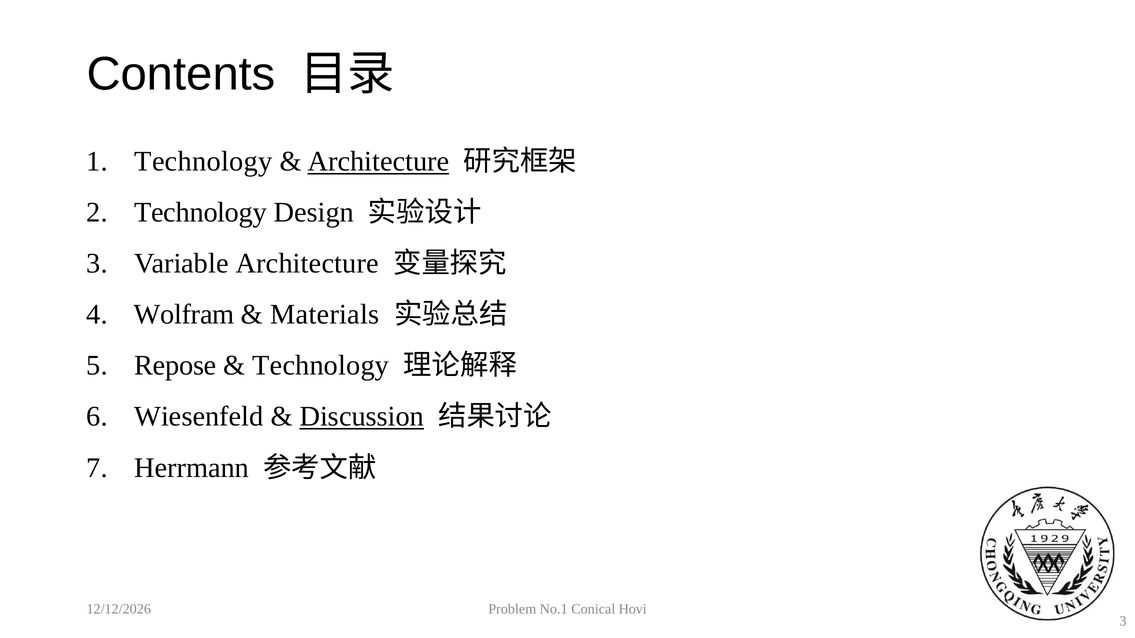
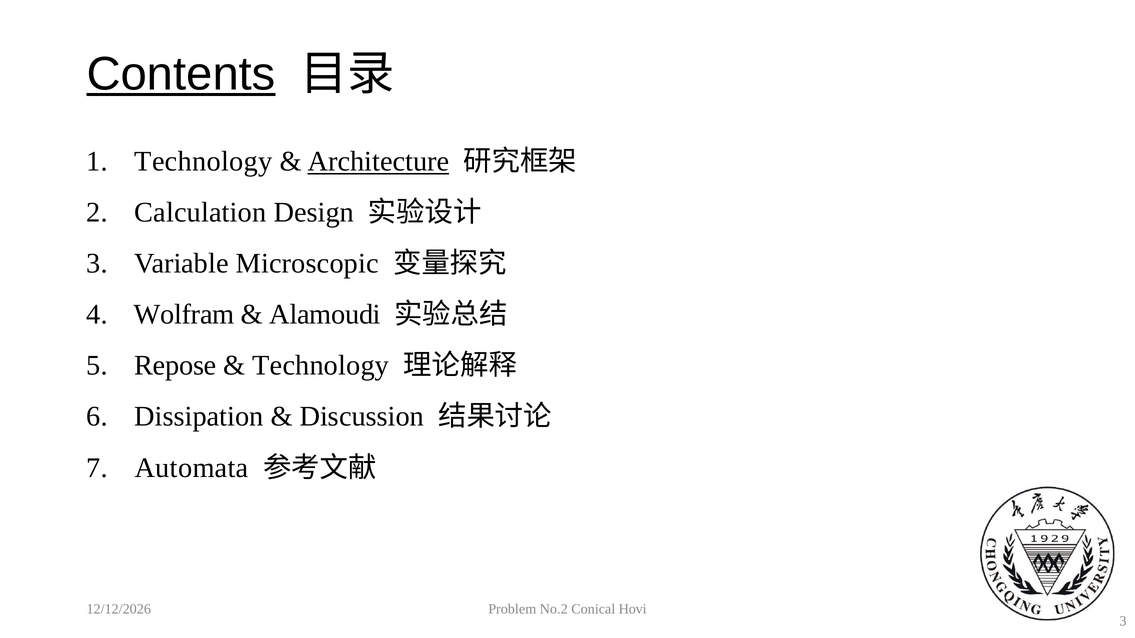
Contents underline: none -> present
Technology at (201, 213): Technology -> Calculation
Variable Architecture: Architecture -> Microscopic
Materials: Materials -> Alamoudi
Wiesenfeld: Wiesenfeld -> Dissipation
Discussion underline: present -> none
Herrmann: Herrmann -> Automata
No.1: No.1 -> No.2
